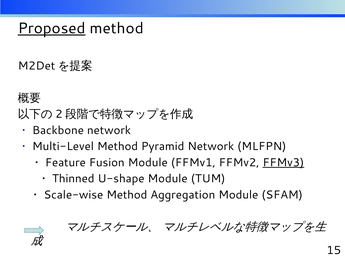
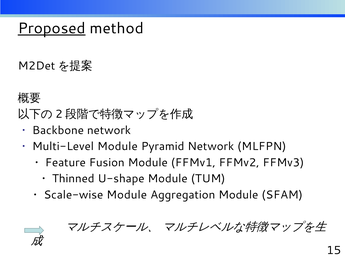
Method at (118, 146): Method -> Module
FFMv3 underline: present -> none
Method at (127, 195): Method -> Module
